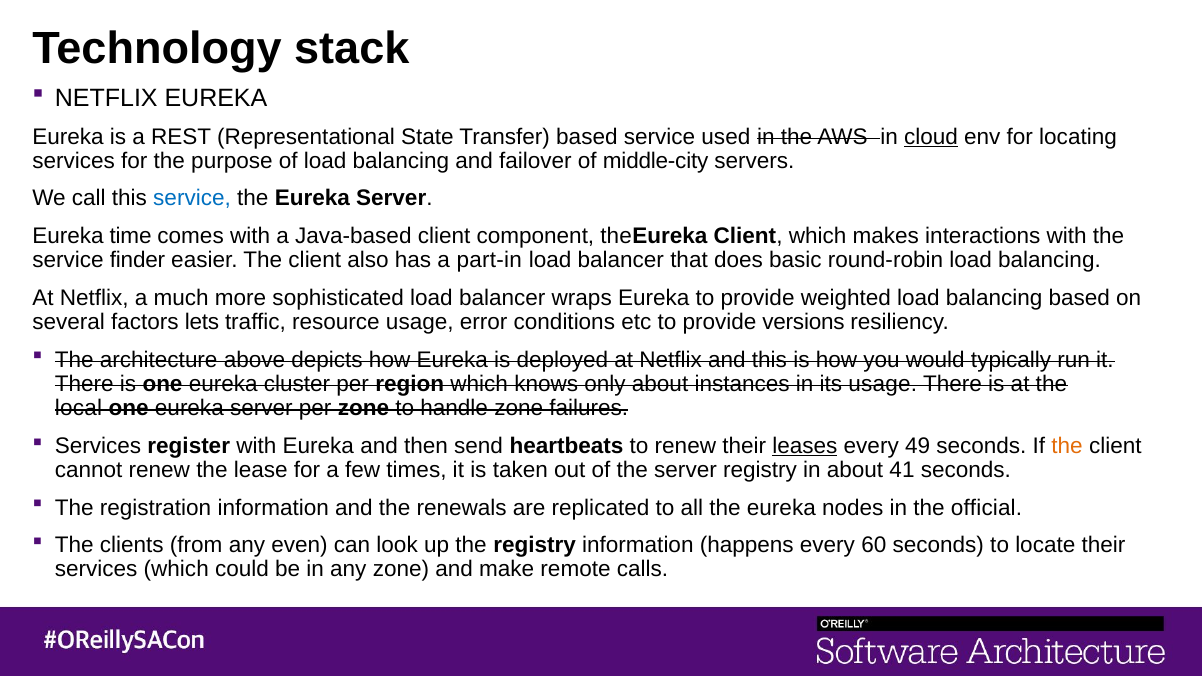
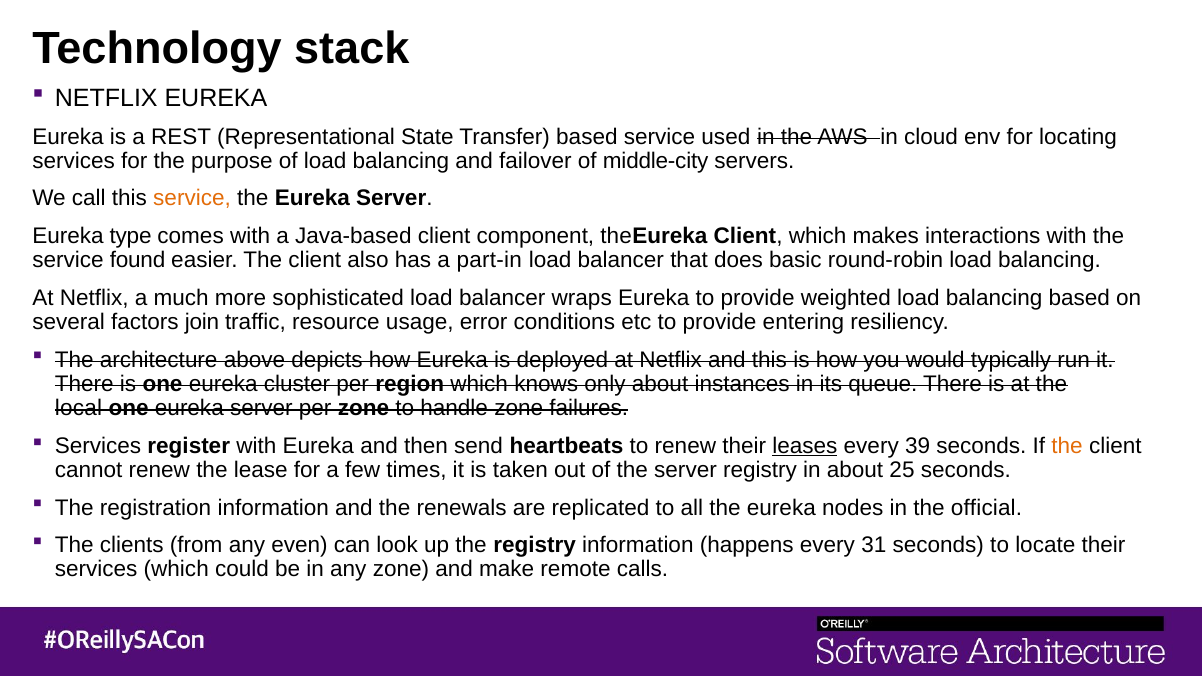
cloud underline: present -> none
service at (192, 199) colour: blue -> orange
time: time -> type
finder: finder -> found
lets: lets -> join
versions: versions -> entering
its usage: usage -> queue
49: 49 -> 39
41: 41 -> 25
60: 60 -> 31
